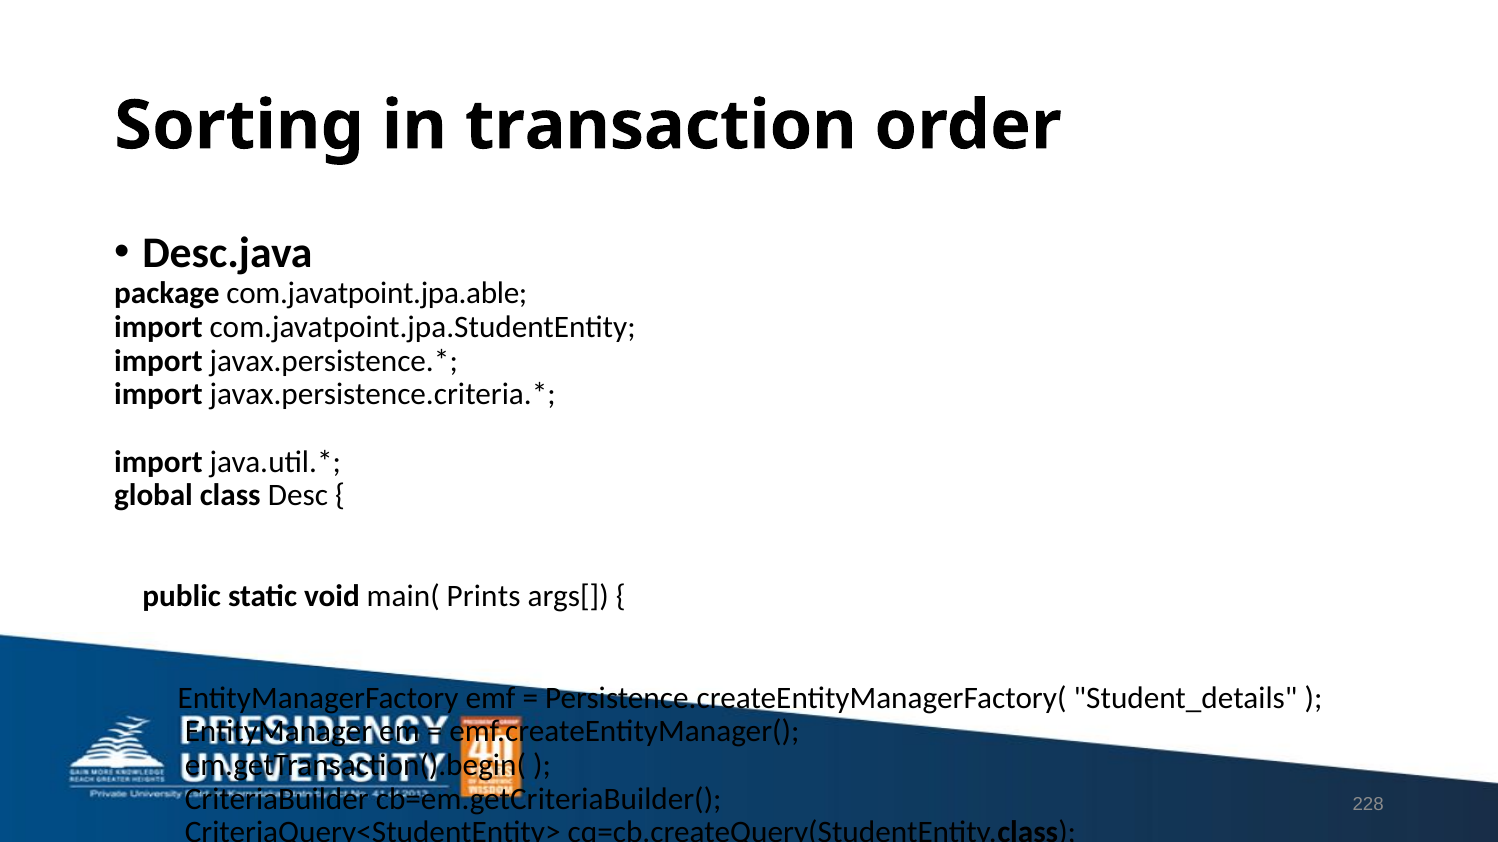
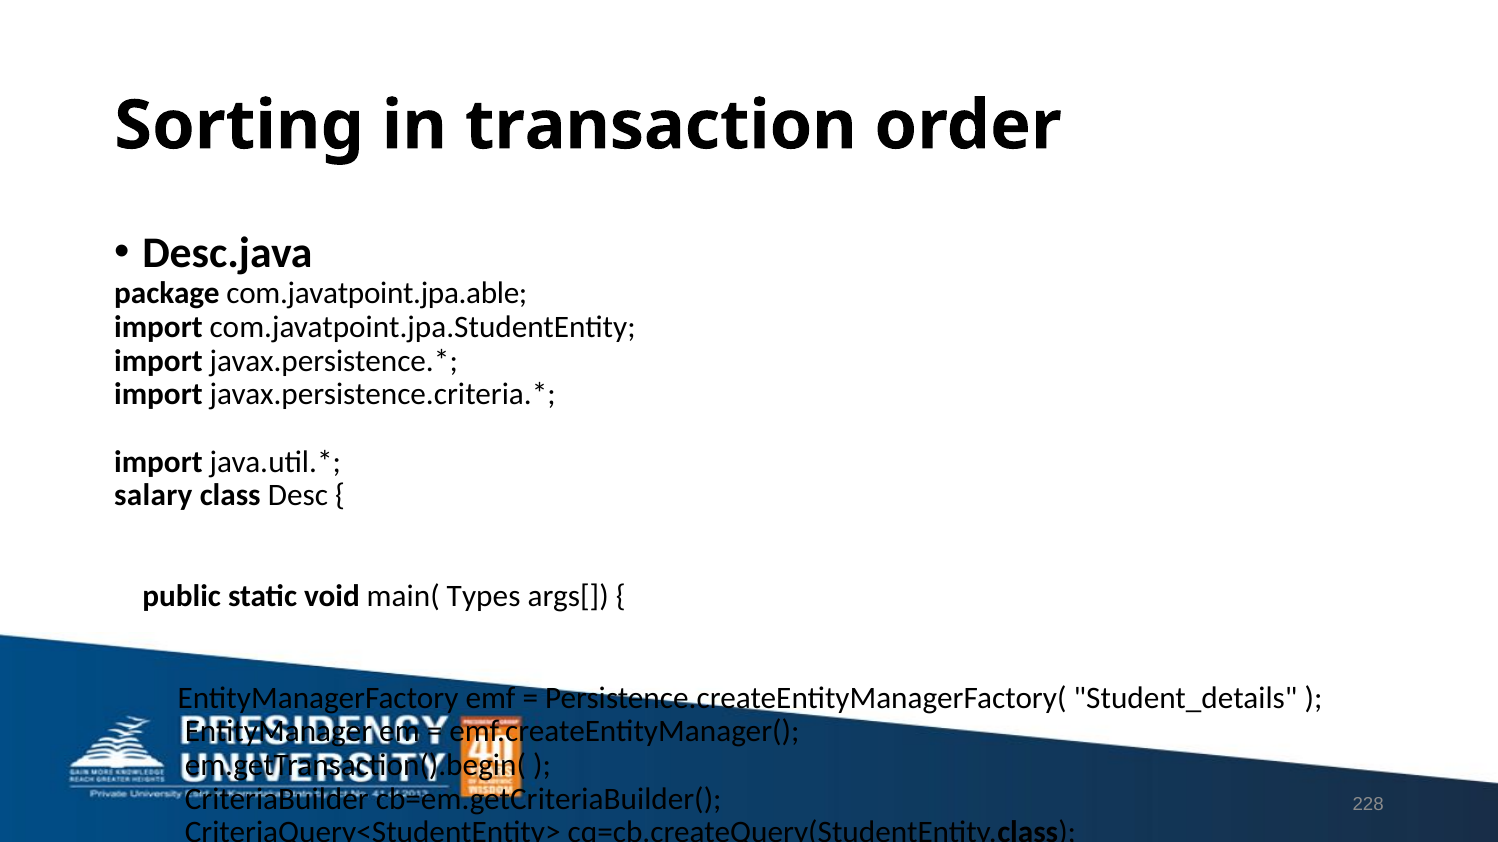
global: global -> salary
Prints: Prints -> Types
